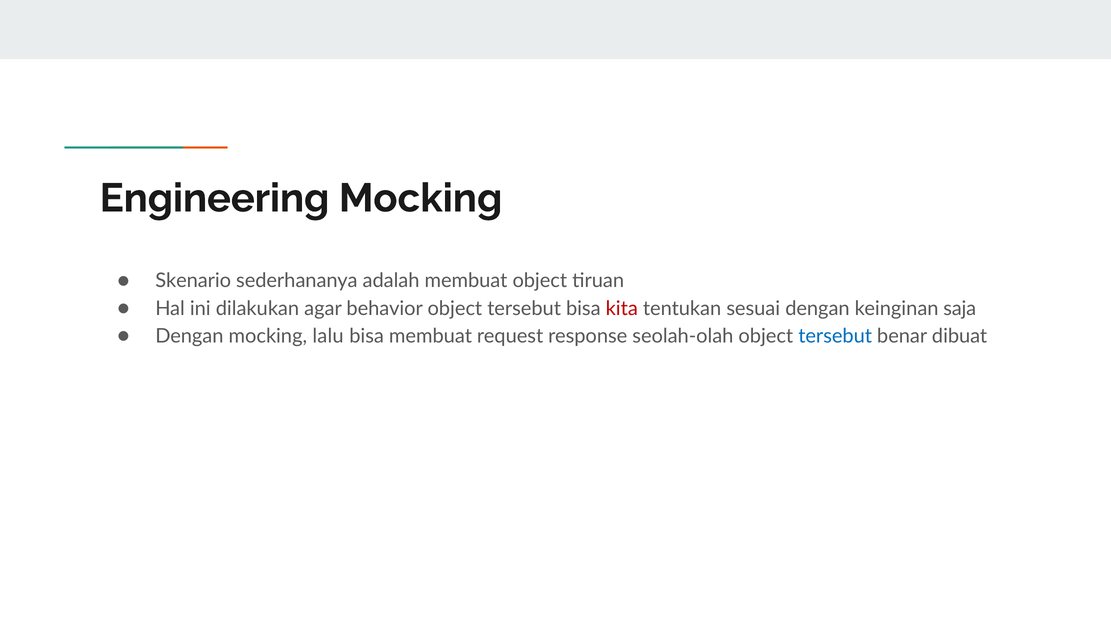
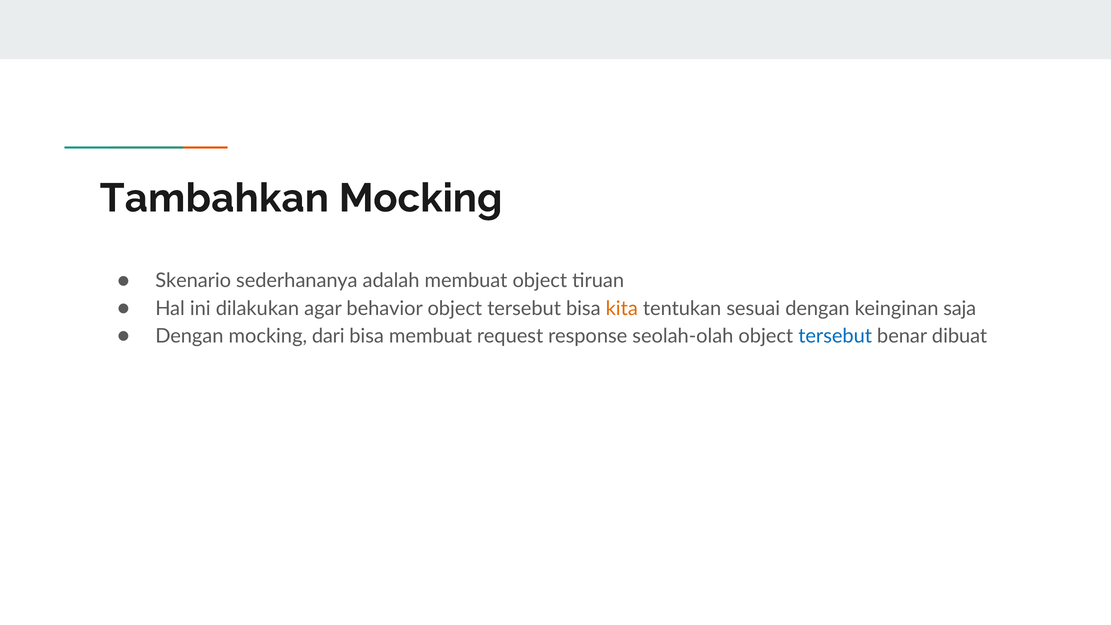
Engineering: Engineering -> Tambahkan
kita colour: red -> orange
lalu: lalu -> dari
